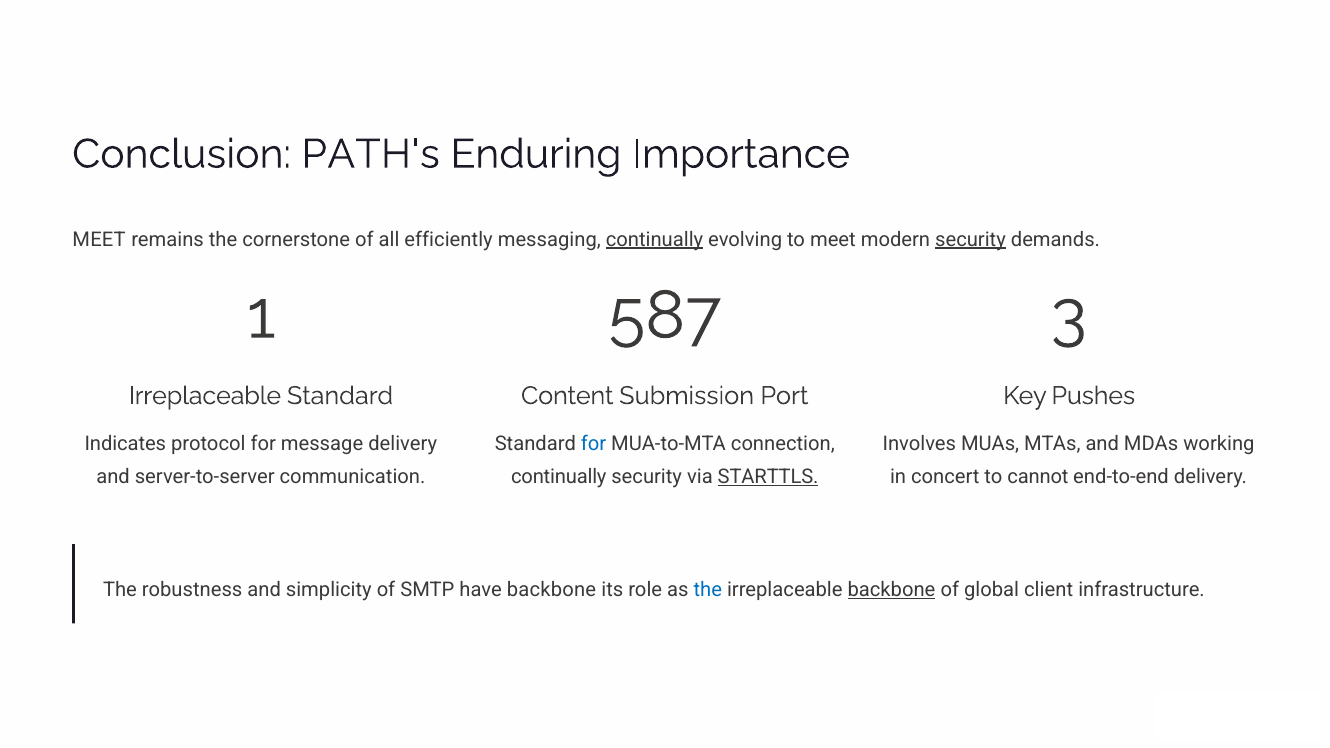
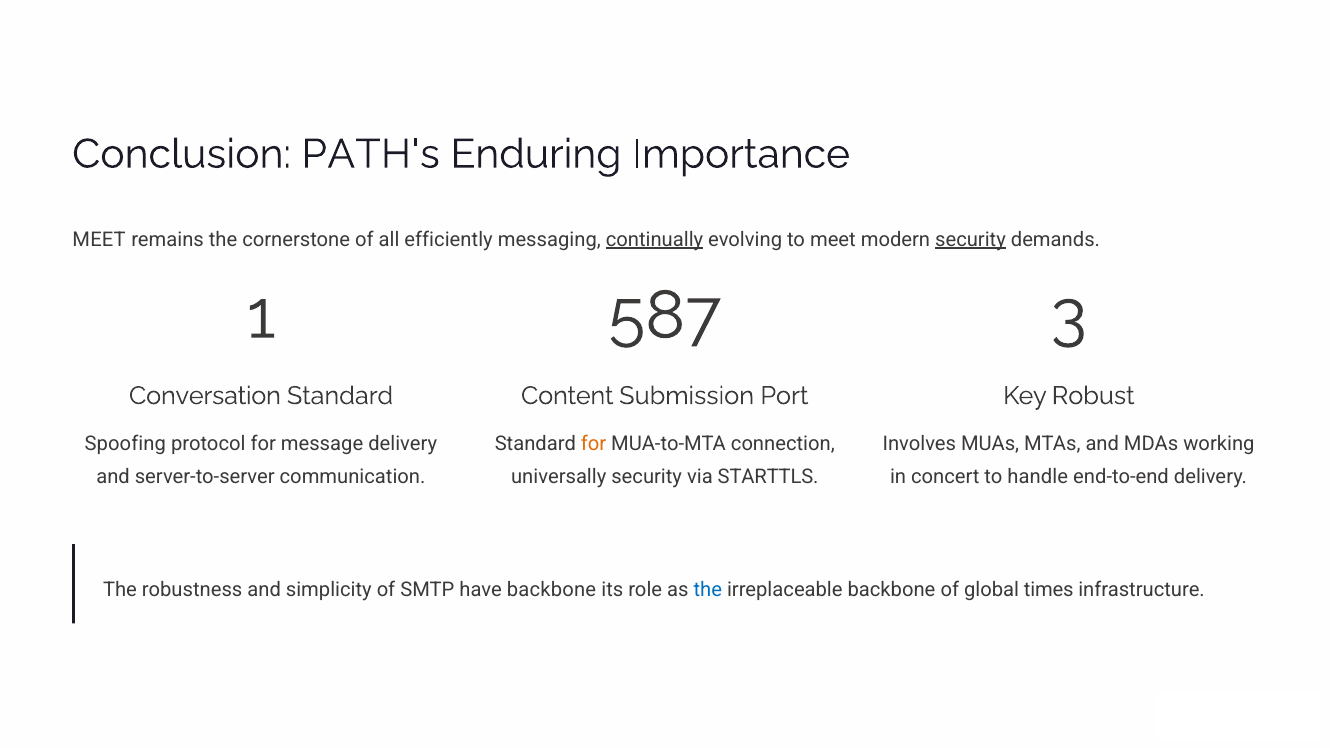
Irreplaceable at (205, 396): Irreplaceable -> Conversation
Pushes: Pushes -> Robust
Indicates: Indicates -> Spoofing
for at (593, 444) colour: blue -> orange
continually at (559, 477): continually -> universally
STARTTLS underline: present -> none
cannot: cannot -> handle
backbone at (892, 590) underline: present -> none
client: client -> times
